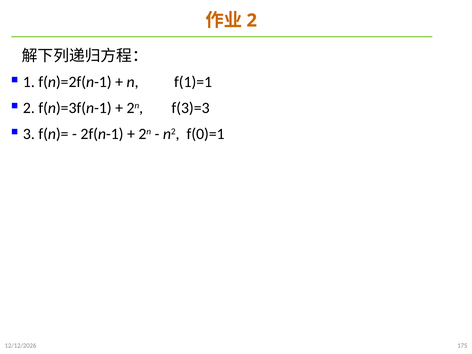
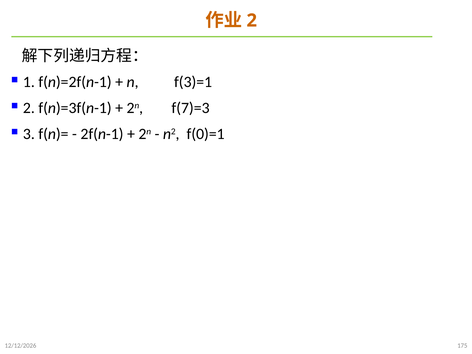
f(1)=1: f(1)=1 -> f(3)=1
f(3)=3: f(3)=3 -> f(7)=3
